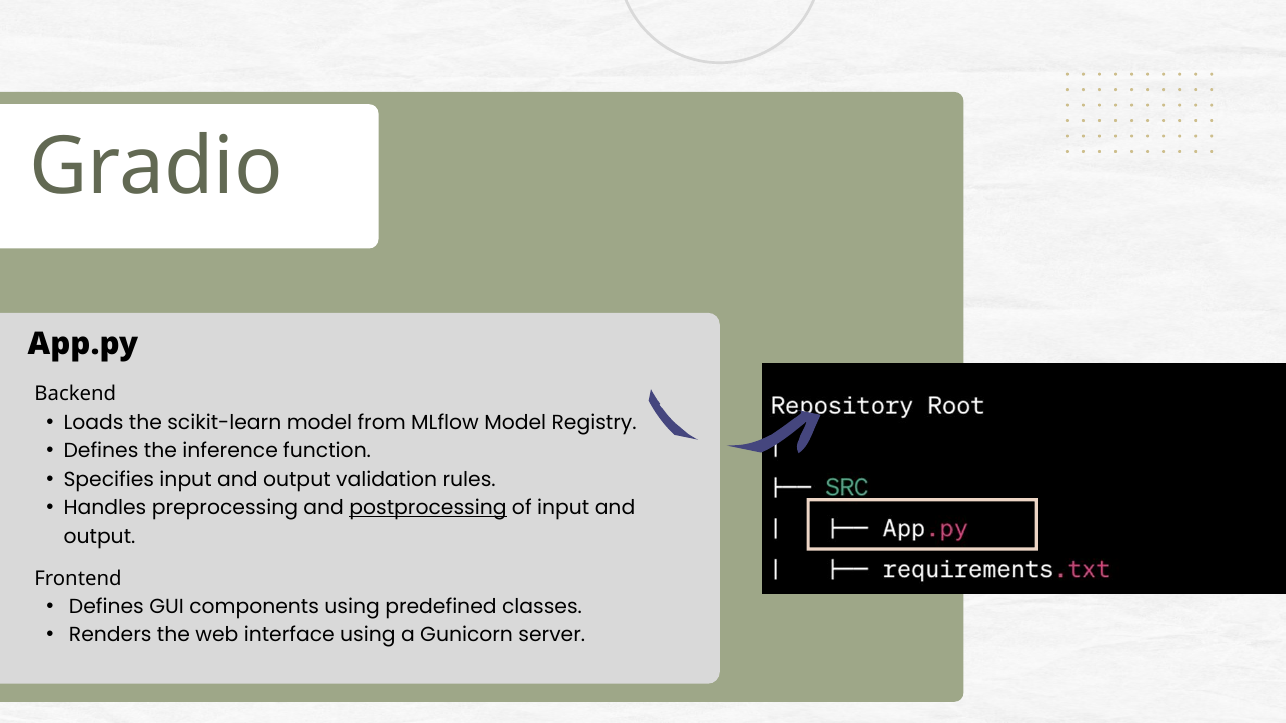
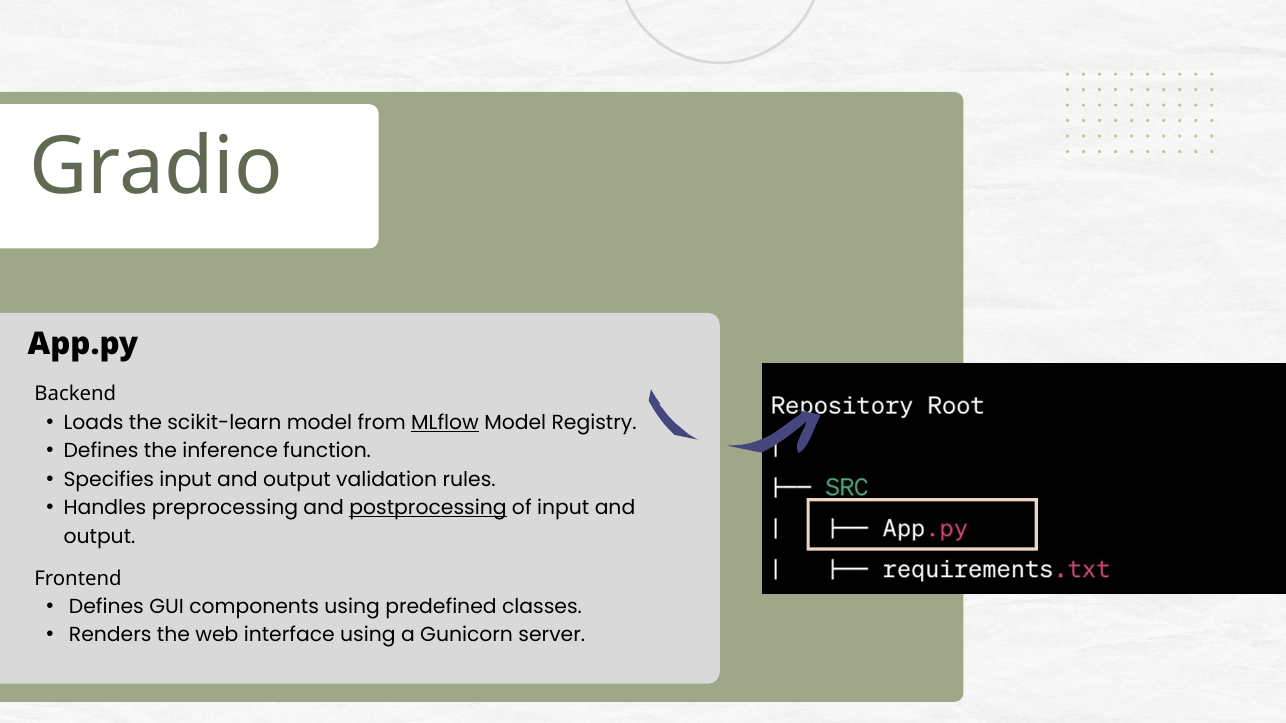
MLflow underline: none -> present
